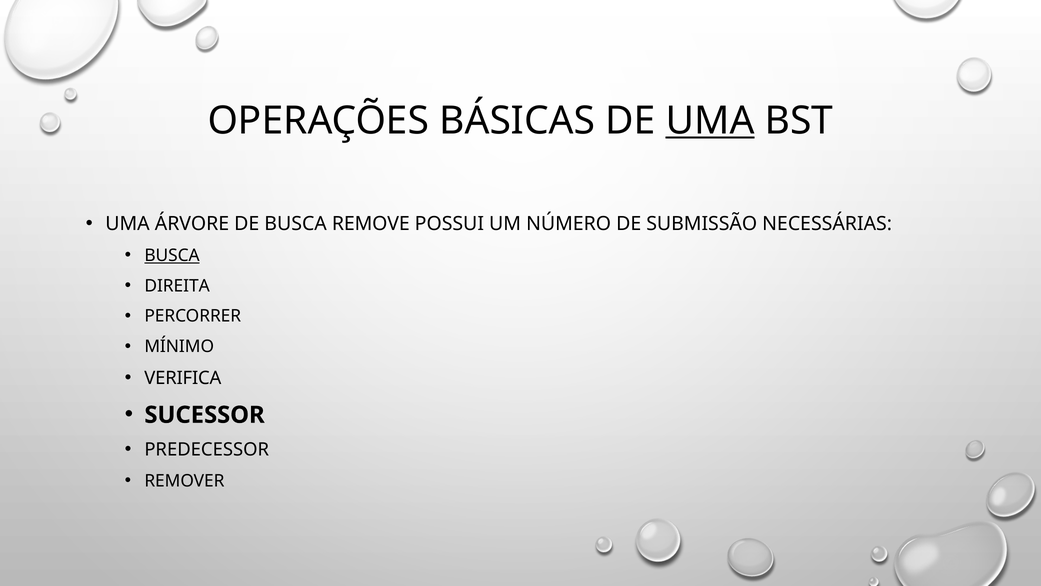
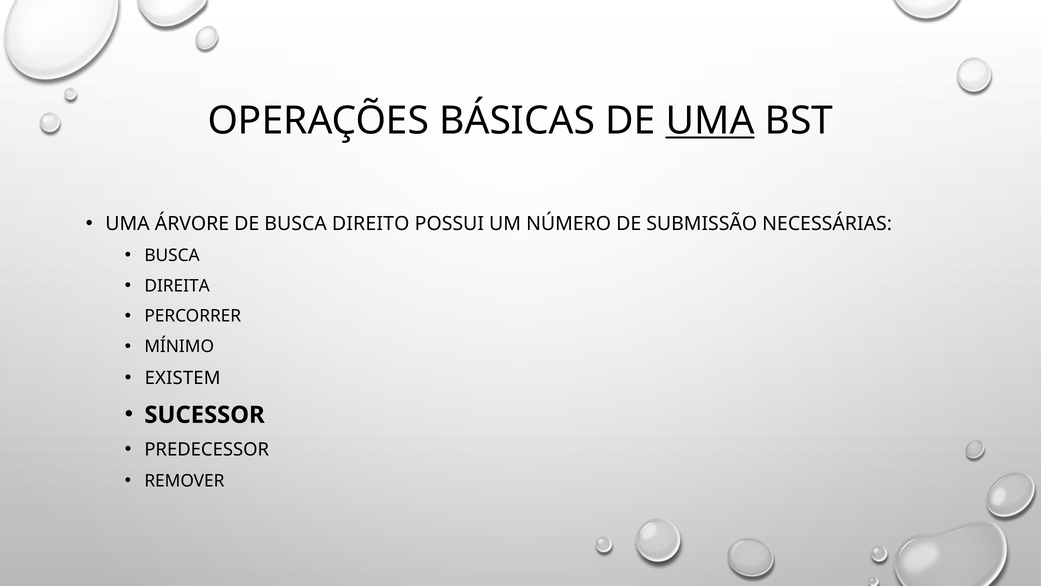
REMOVE: REMOVE -> DIREITO
BUSCA at (172, 255) underline: present -> none
VERIFICA: VERIFICA -> EXISTEM
